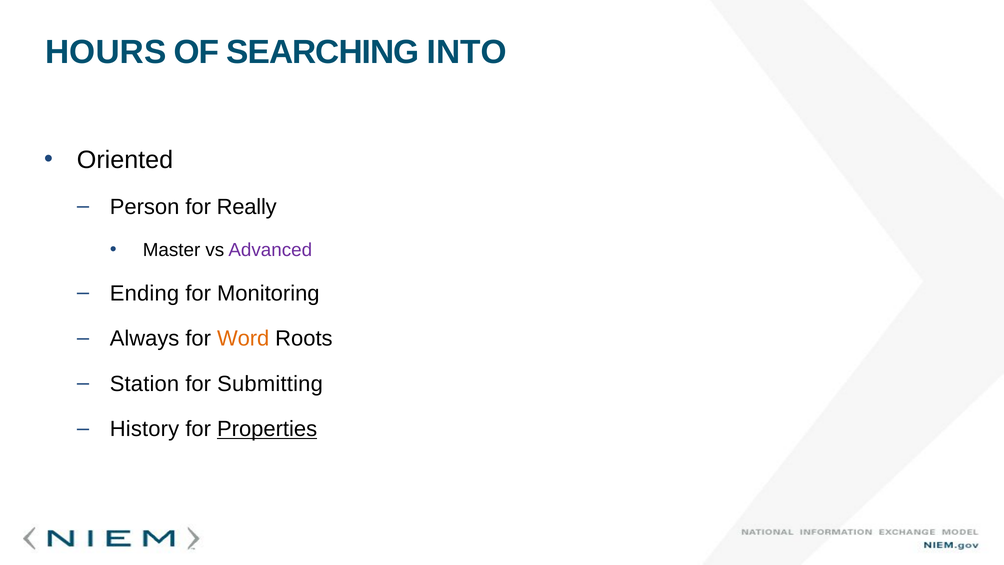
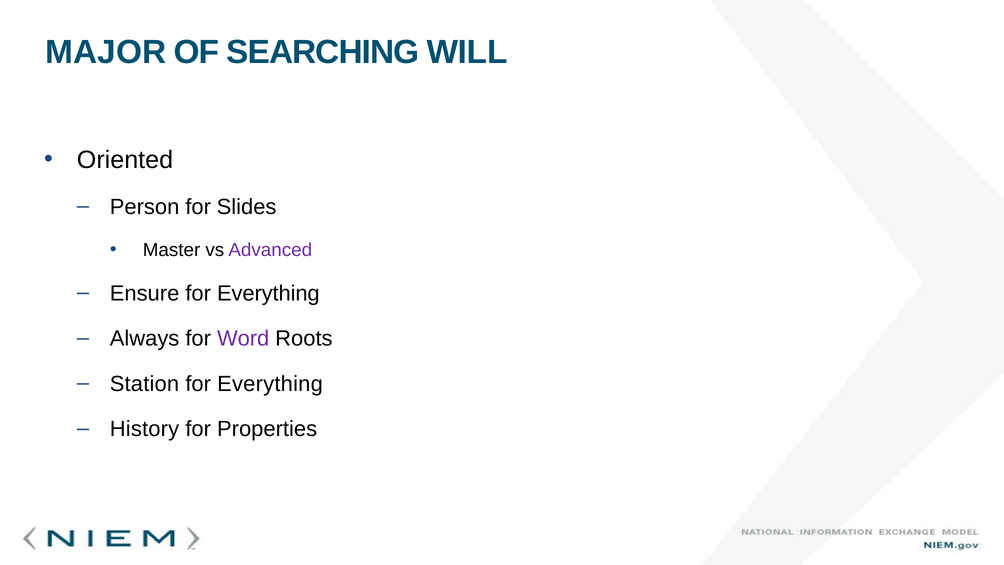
HOURS: HOURS -> MAJOR
INTO: INTO -> WILL
Really: Really -> Slides
Ending: Ending -> Ensure
Monitoring at (268, 293): Monitoring -> Everything
Word colour: orange -> purple
Submitting at (270, 384): Submitting -> Everything
Properties underline: present -> none
